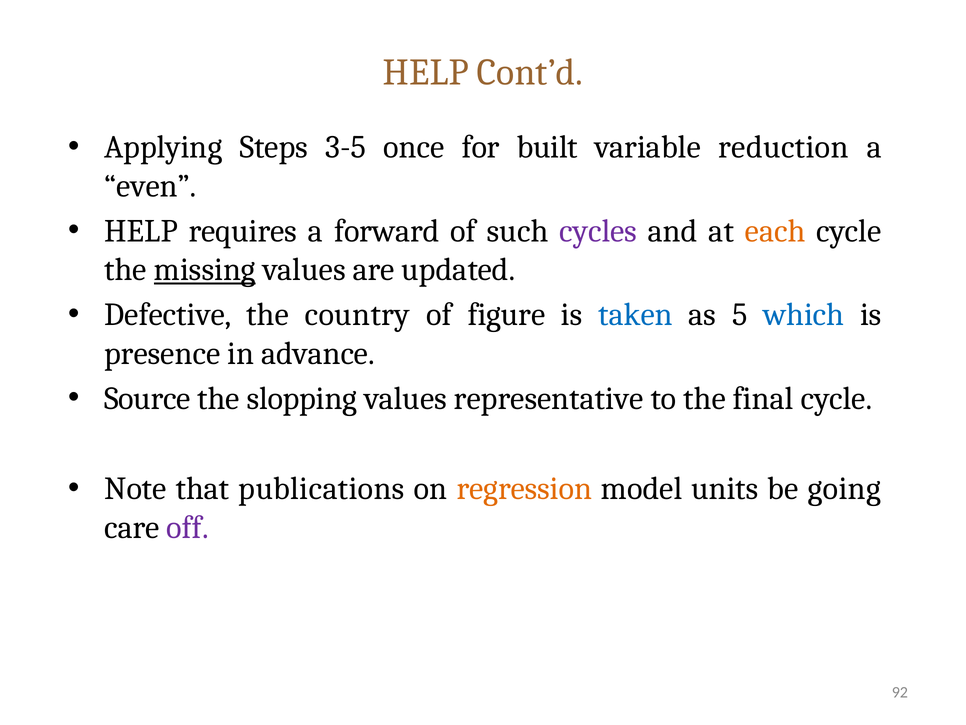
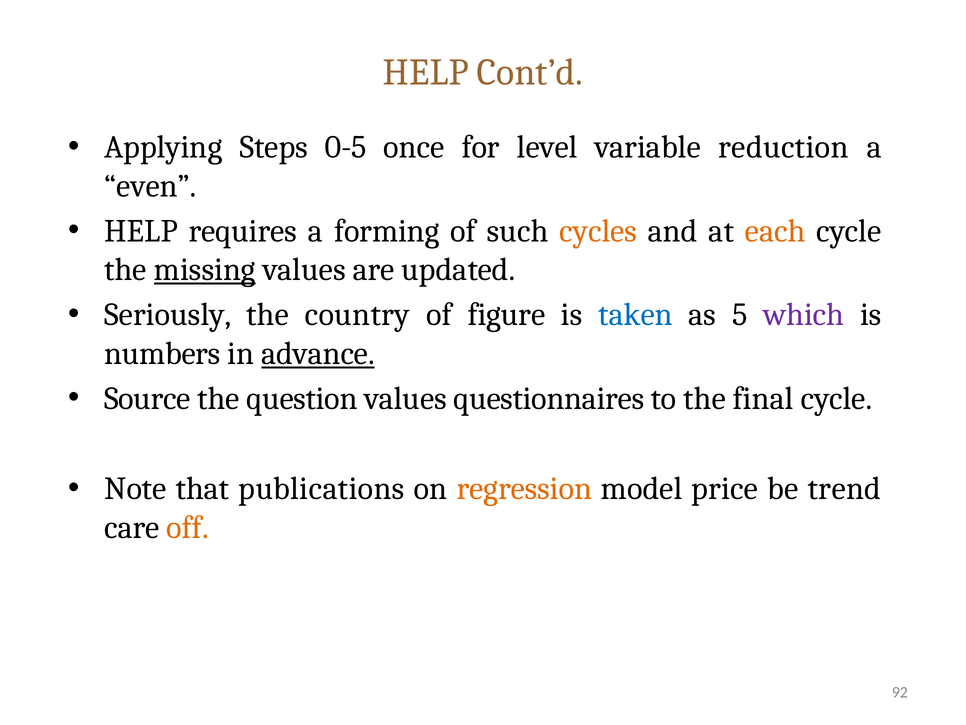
3-5: 3-5 -> 0-5
built: built -> level
forward: forward -> forming
cycles colour: purple -> orange
Defective: Defective -> Seriously
which colour: blue -> purple
presence: presence -> numbers
advance underline: none -> present
slopping: slopping -> question
representative: representative -> questionnaires
units: units -> price
going: going -> trend
off colour: purple -> orange
